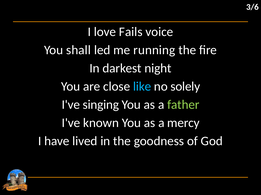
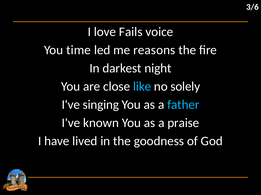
shall: shall -> time
running: running -> reasons
father colour: light green -> light blue
mercy: mercy -> praise
